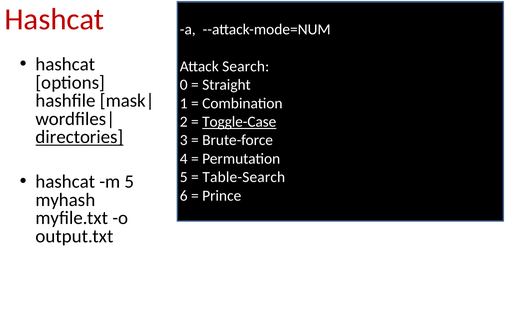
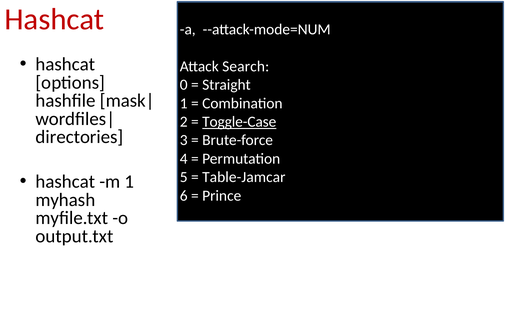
directories underline: present -> none
Table-Search: Table-Search -> Table-Jamcar
m 5: 5 -> 1
